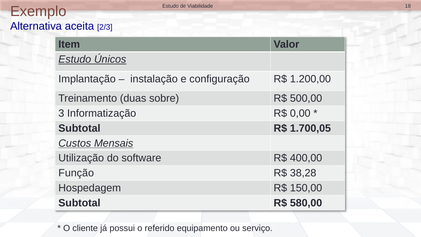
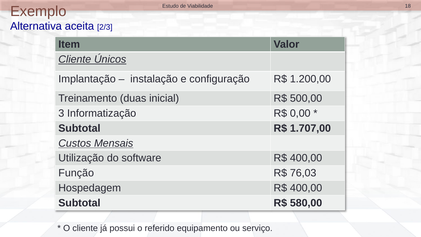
Estudo at (75, 59): Estudo -> Cliente
sobre: sobre -> inicial
1.700,05: 1.700,05 -> 1.707,00
38,28: 38,28 -> 76,03
Hospedagem R$ 150,00: 150,00 -> 400,00
